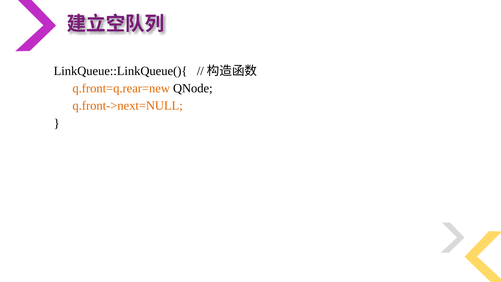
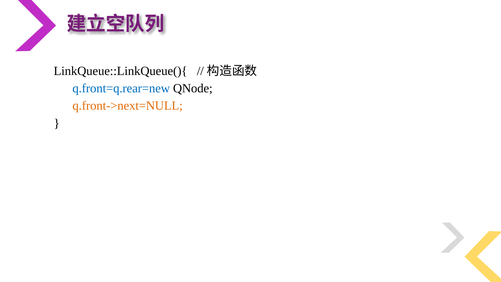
q.front=q.rear=new colour: orange -> blue
